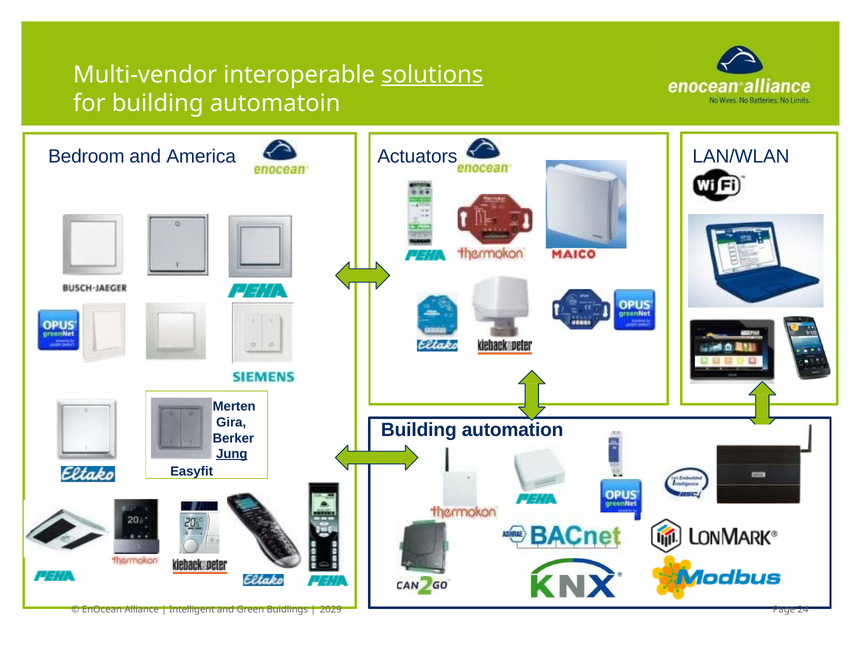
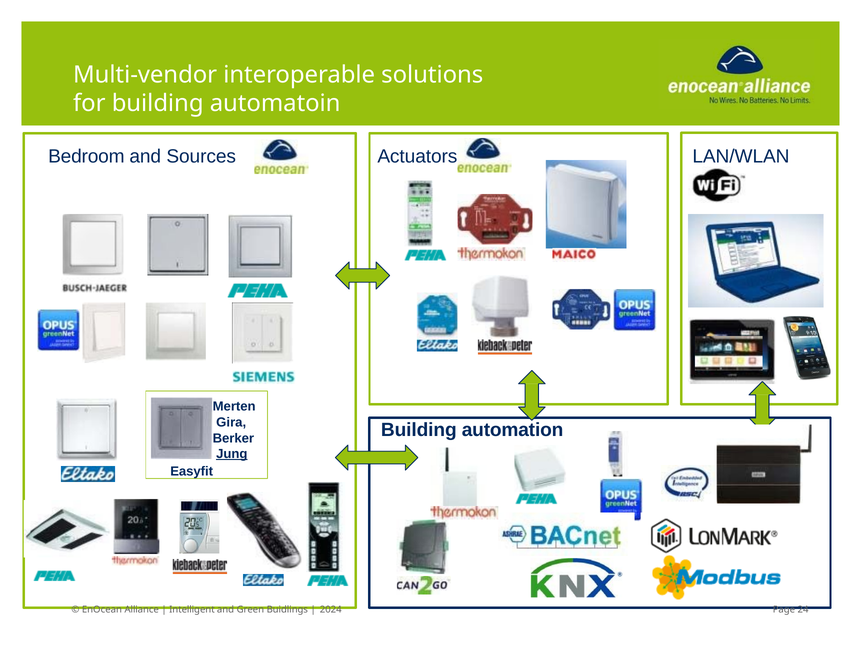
solutions underline: present -> none
America: America -> Sources
2029: 2029 -> 2024
